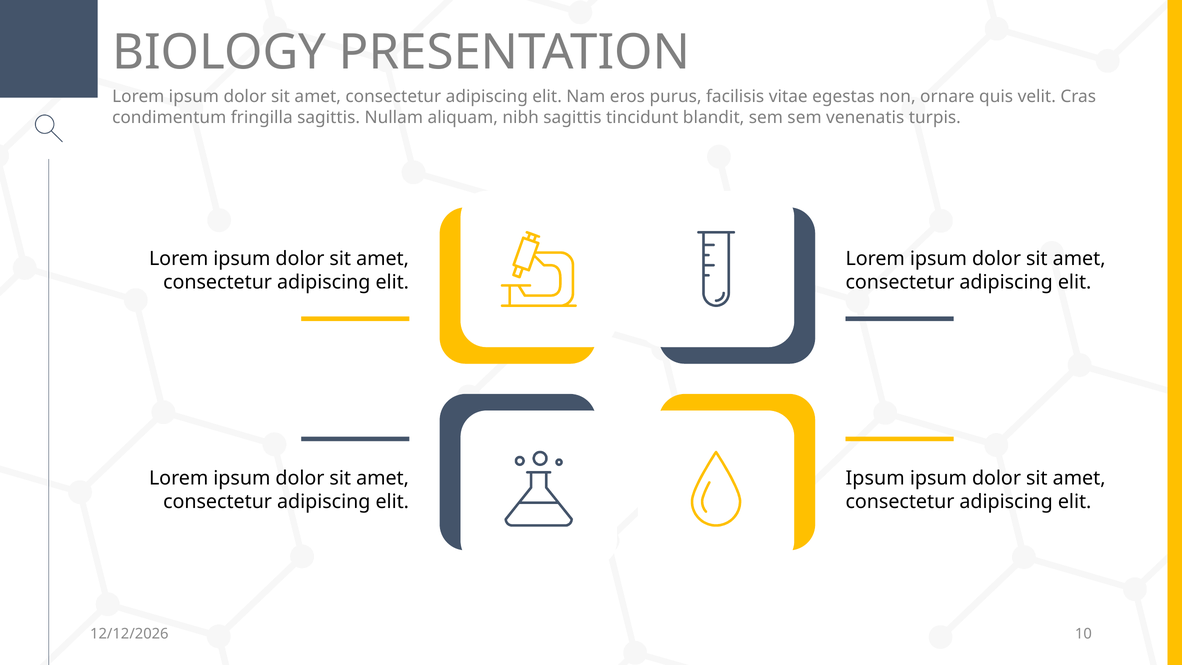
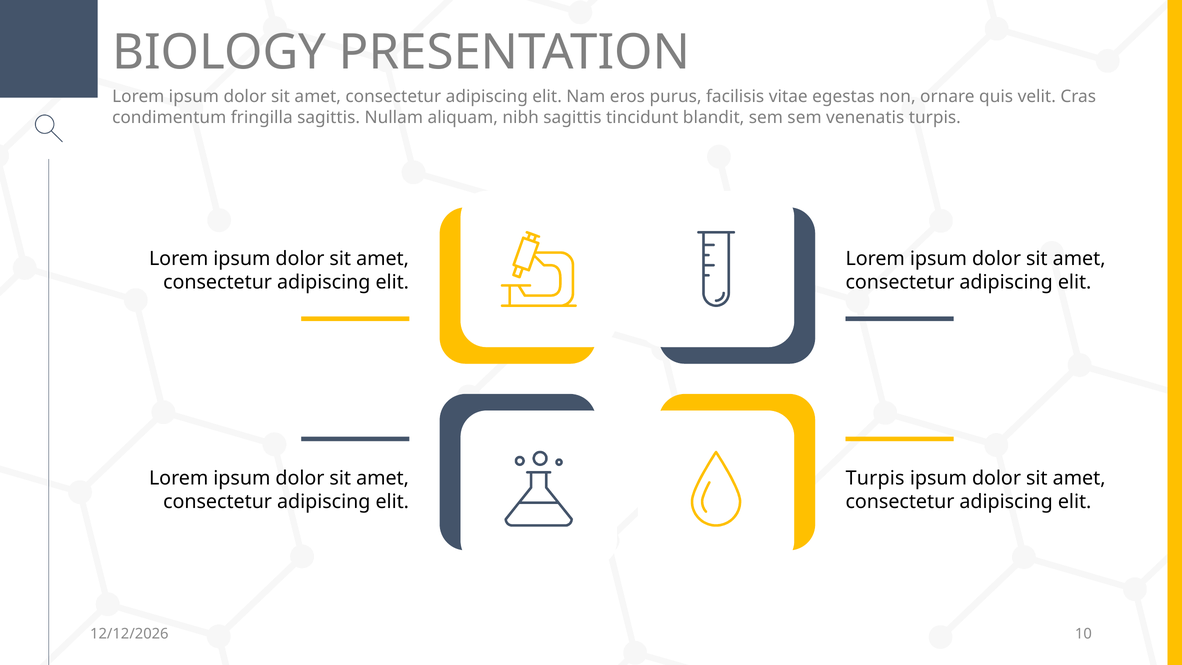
Ipsum at (875, 478): Ipsum -> Turpis
